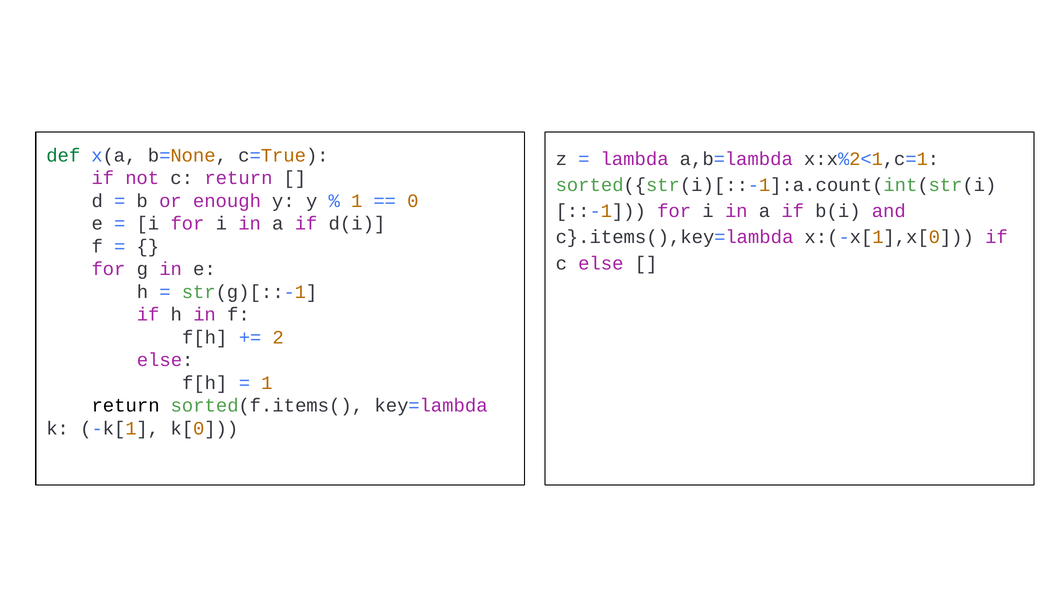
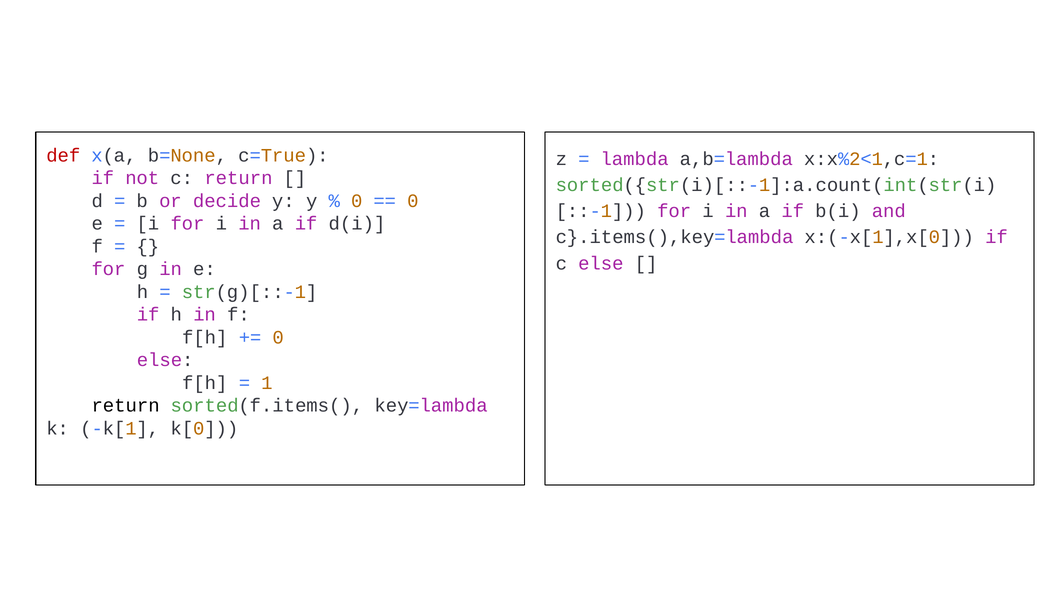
def colour: green -> red
enough: enough -> decide
1 at (357, 201): 1 -> 0
2 at (278, 337): 2 -> 0
